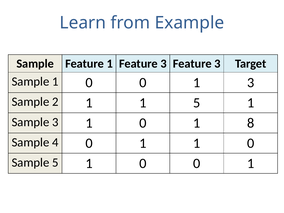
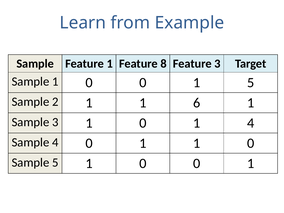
1 Feature 3: 3 -> 8
1 3: 3 -> 5
1 5: 5 -> 6
1 8: 8 -> 4
